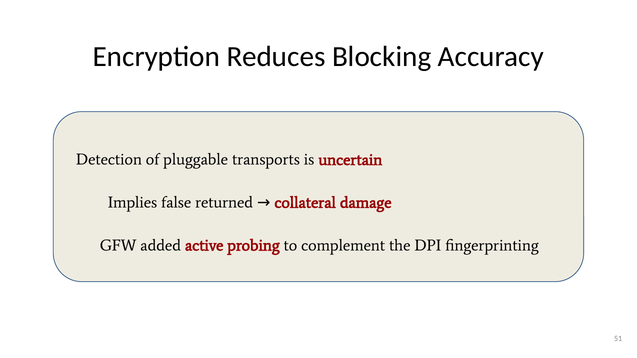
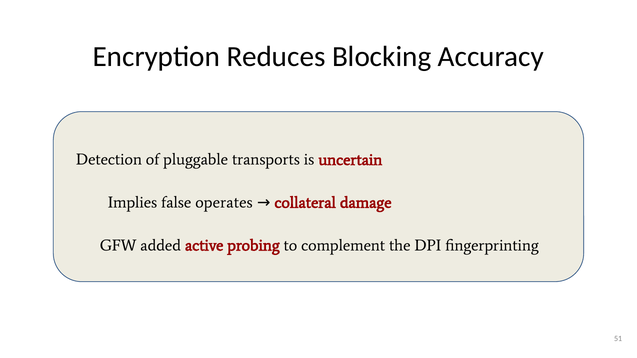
returned: returned -> operates
